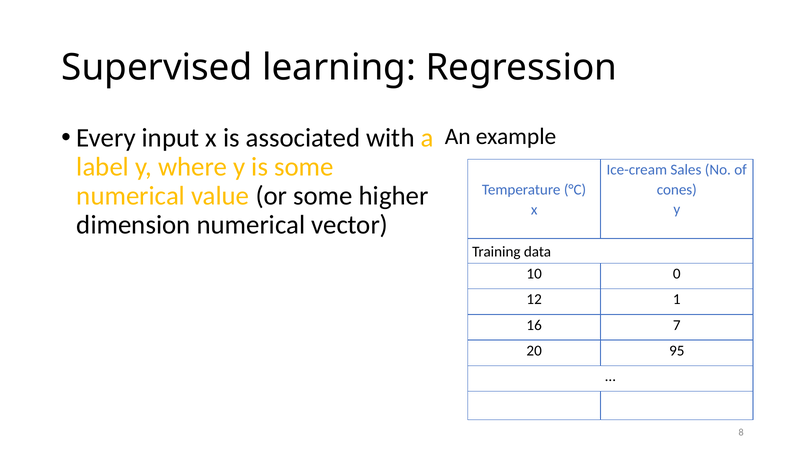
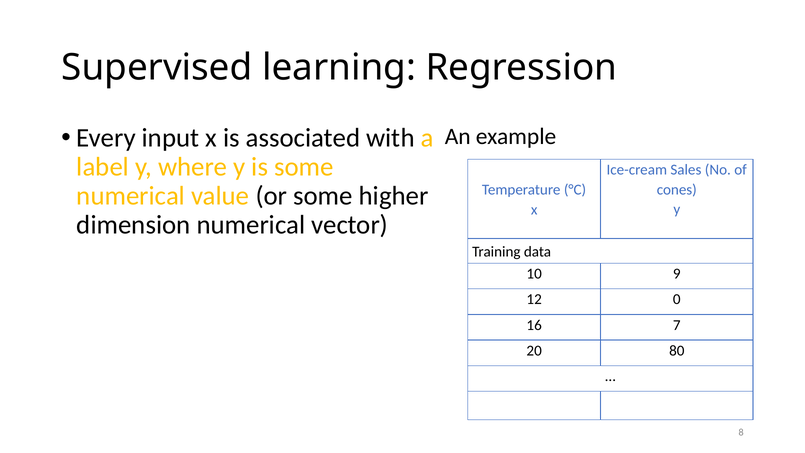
0: 0 -> 9
1: 1 -> 0
95: 95 -> 80
